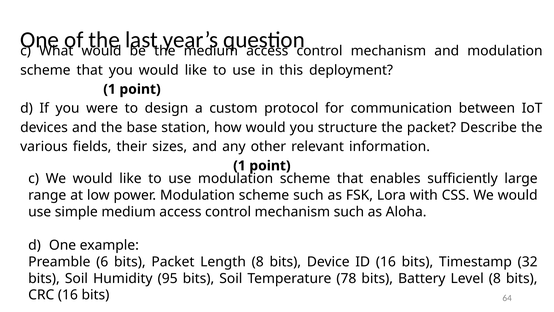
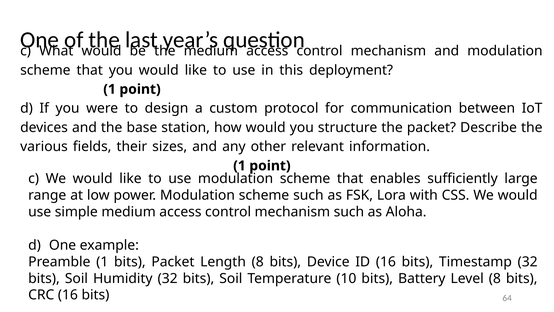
Preamble 6: 6 -> 1
Humidity 95: 95 -> 32
78: 78 -> 10
